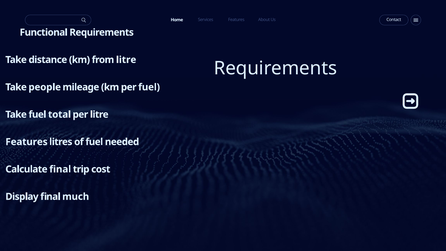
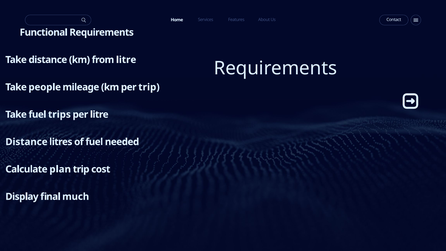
per fuel: fuel -> trip
total: total -> trips
Features at (26, 142): Features -> Distance
Calculate final: final -> plan
